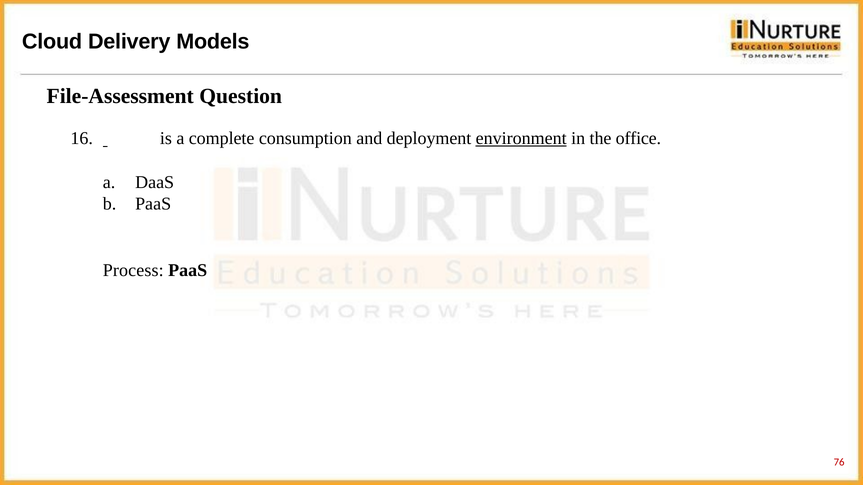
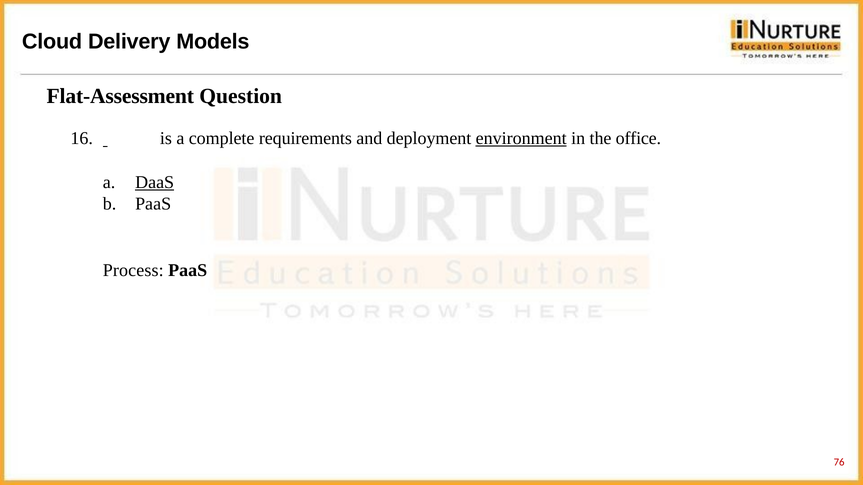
File-Assessment: File-Assessment -> Flat-Assessment
consumption: consumption -> requirements
DaaS underline: none -> present
